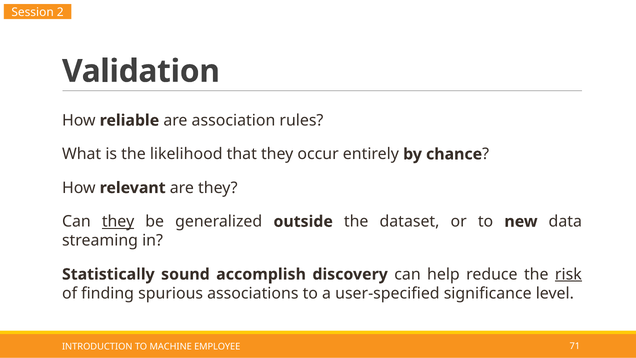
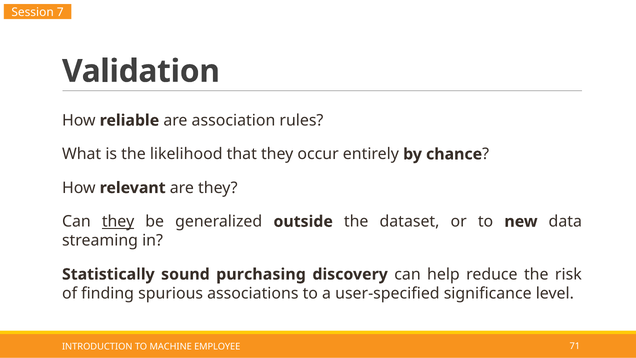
2: 2 -> 7
accomplish: accomplish -> purchasing
risk underline: present -> none
